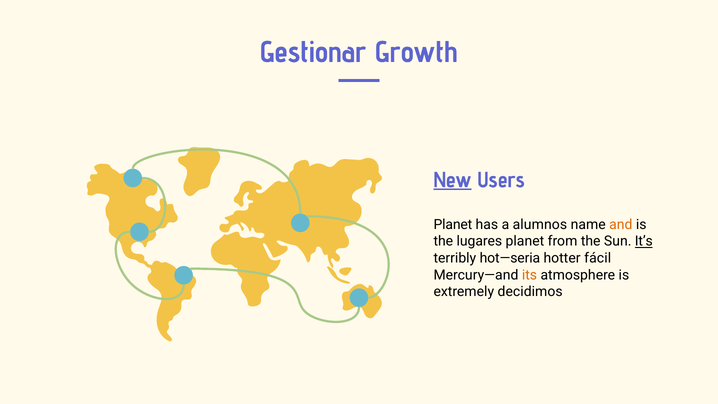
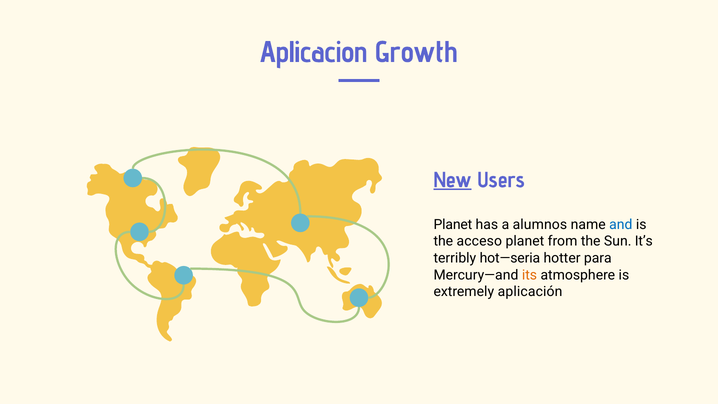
Gestionar: Gestionar -> Aplicacion
and colour: orange -> blue
lugares: lugares -> acceso
It’s underline: present -> none
fácil: fácil -> para
decidimos: decidimos -> aplicación
